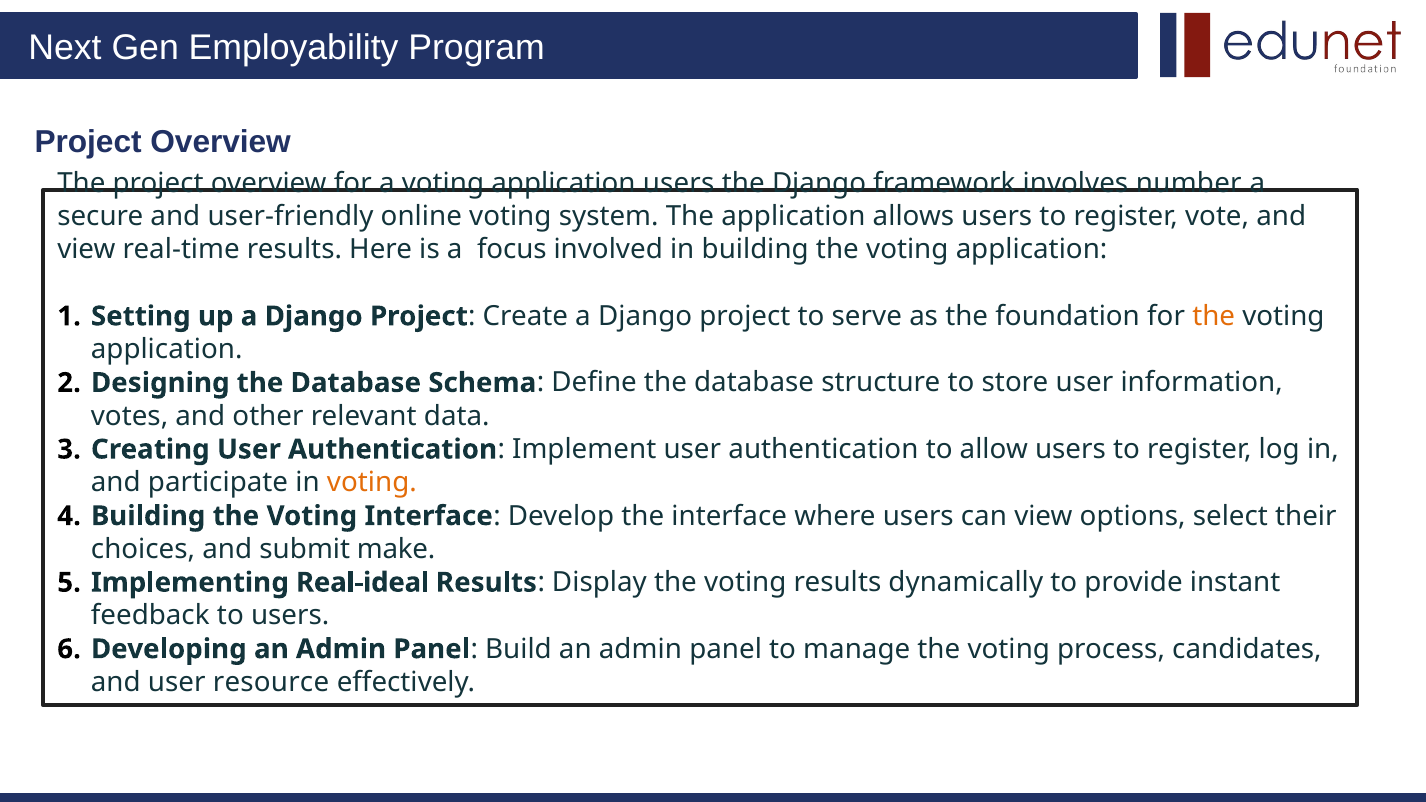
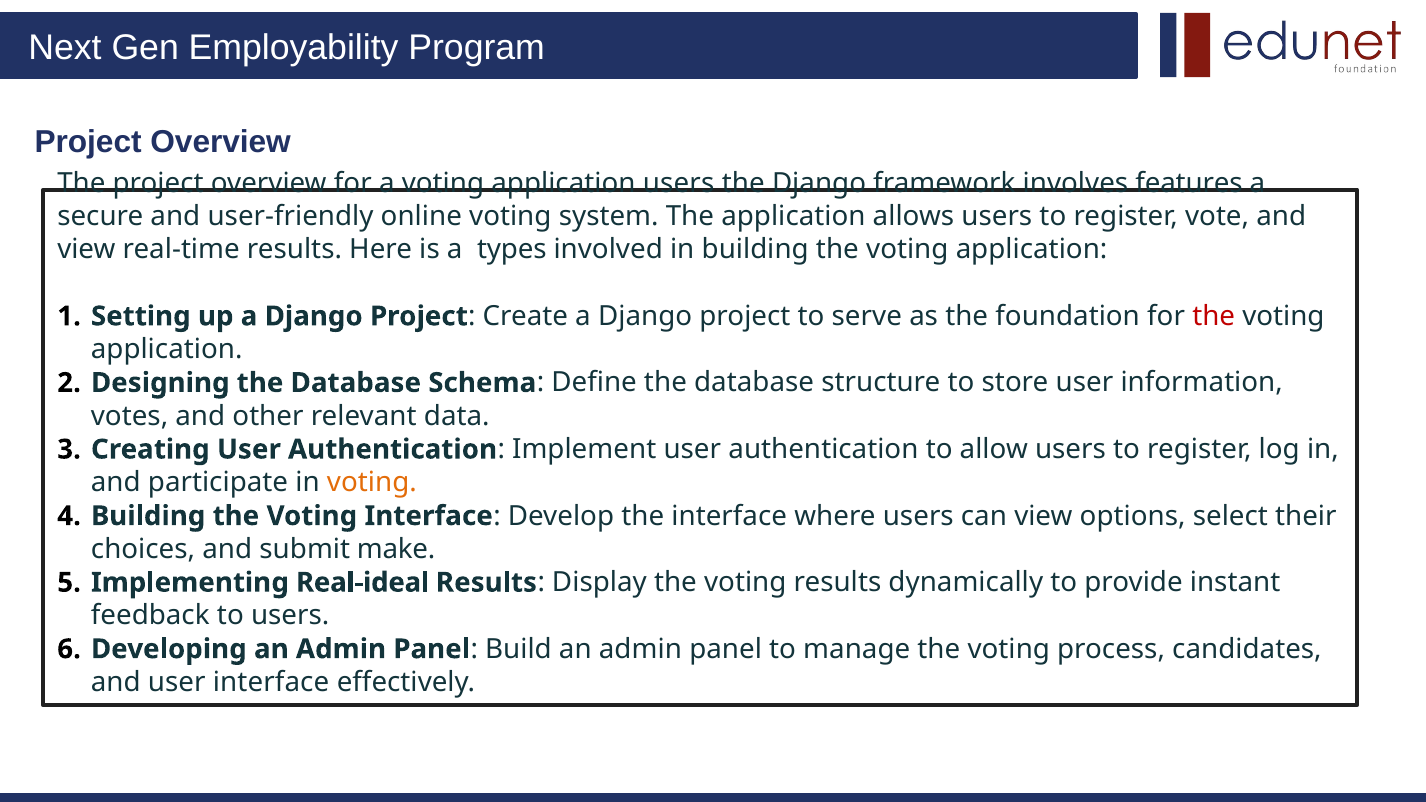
number: number -> features
focus: focus -> types
the at (1214, 316) colour: orange -> red
user resource: resource -> interface
